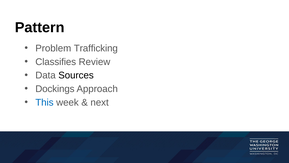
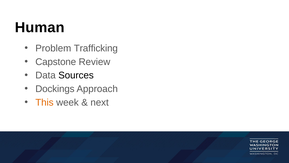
Pattern: Pattern -> Human
Classifies: Classifies -> Capstone
This colour: blue -> orange
